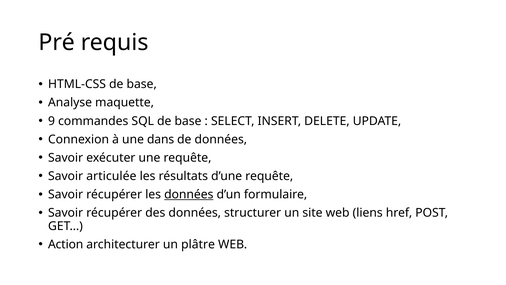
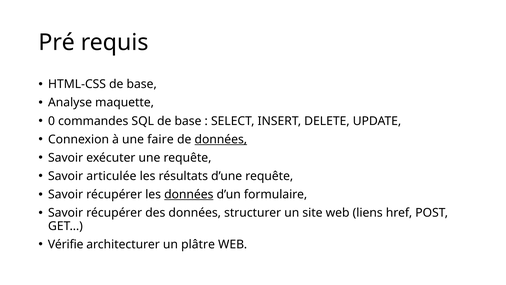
9: 9 -> 0
dans: dans -> faire
données at (221, 139) underline: none -> present
Action: Action -> Vérifie
